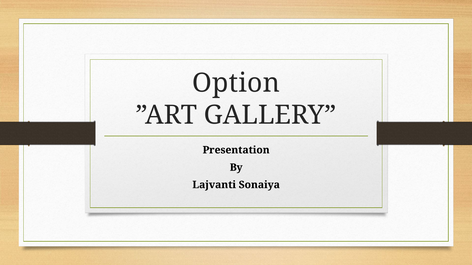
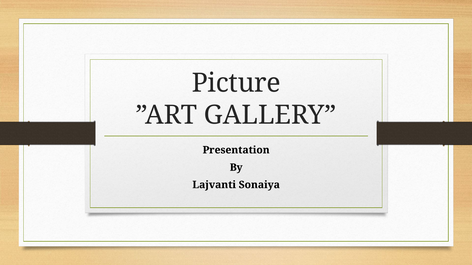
Option: Option -> Picture
